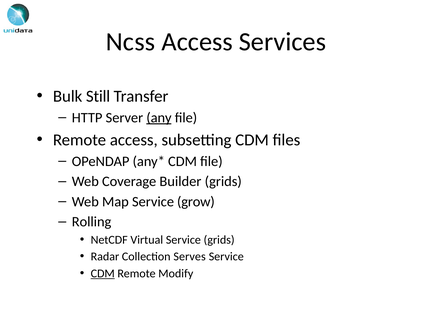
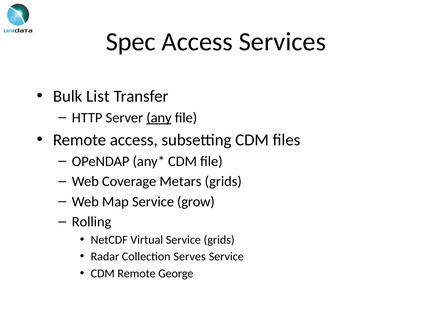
Ncss: Ncss -> Spec
Still: Still -> List
Builder: Builder -> Metars
CDM at (103, 273) underline: present -> none
Modify: Modify -> George
